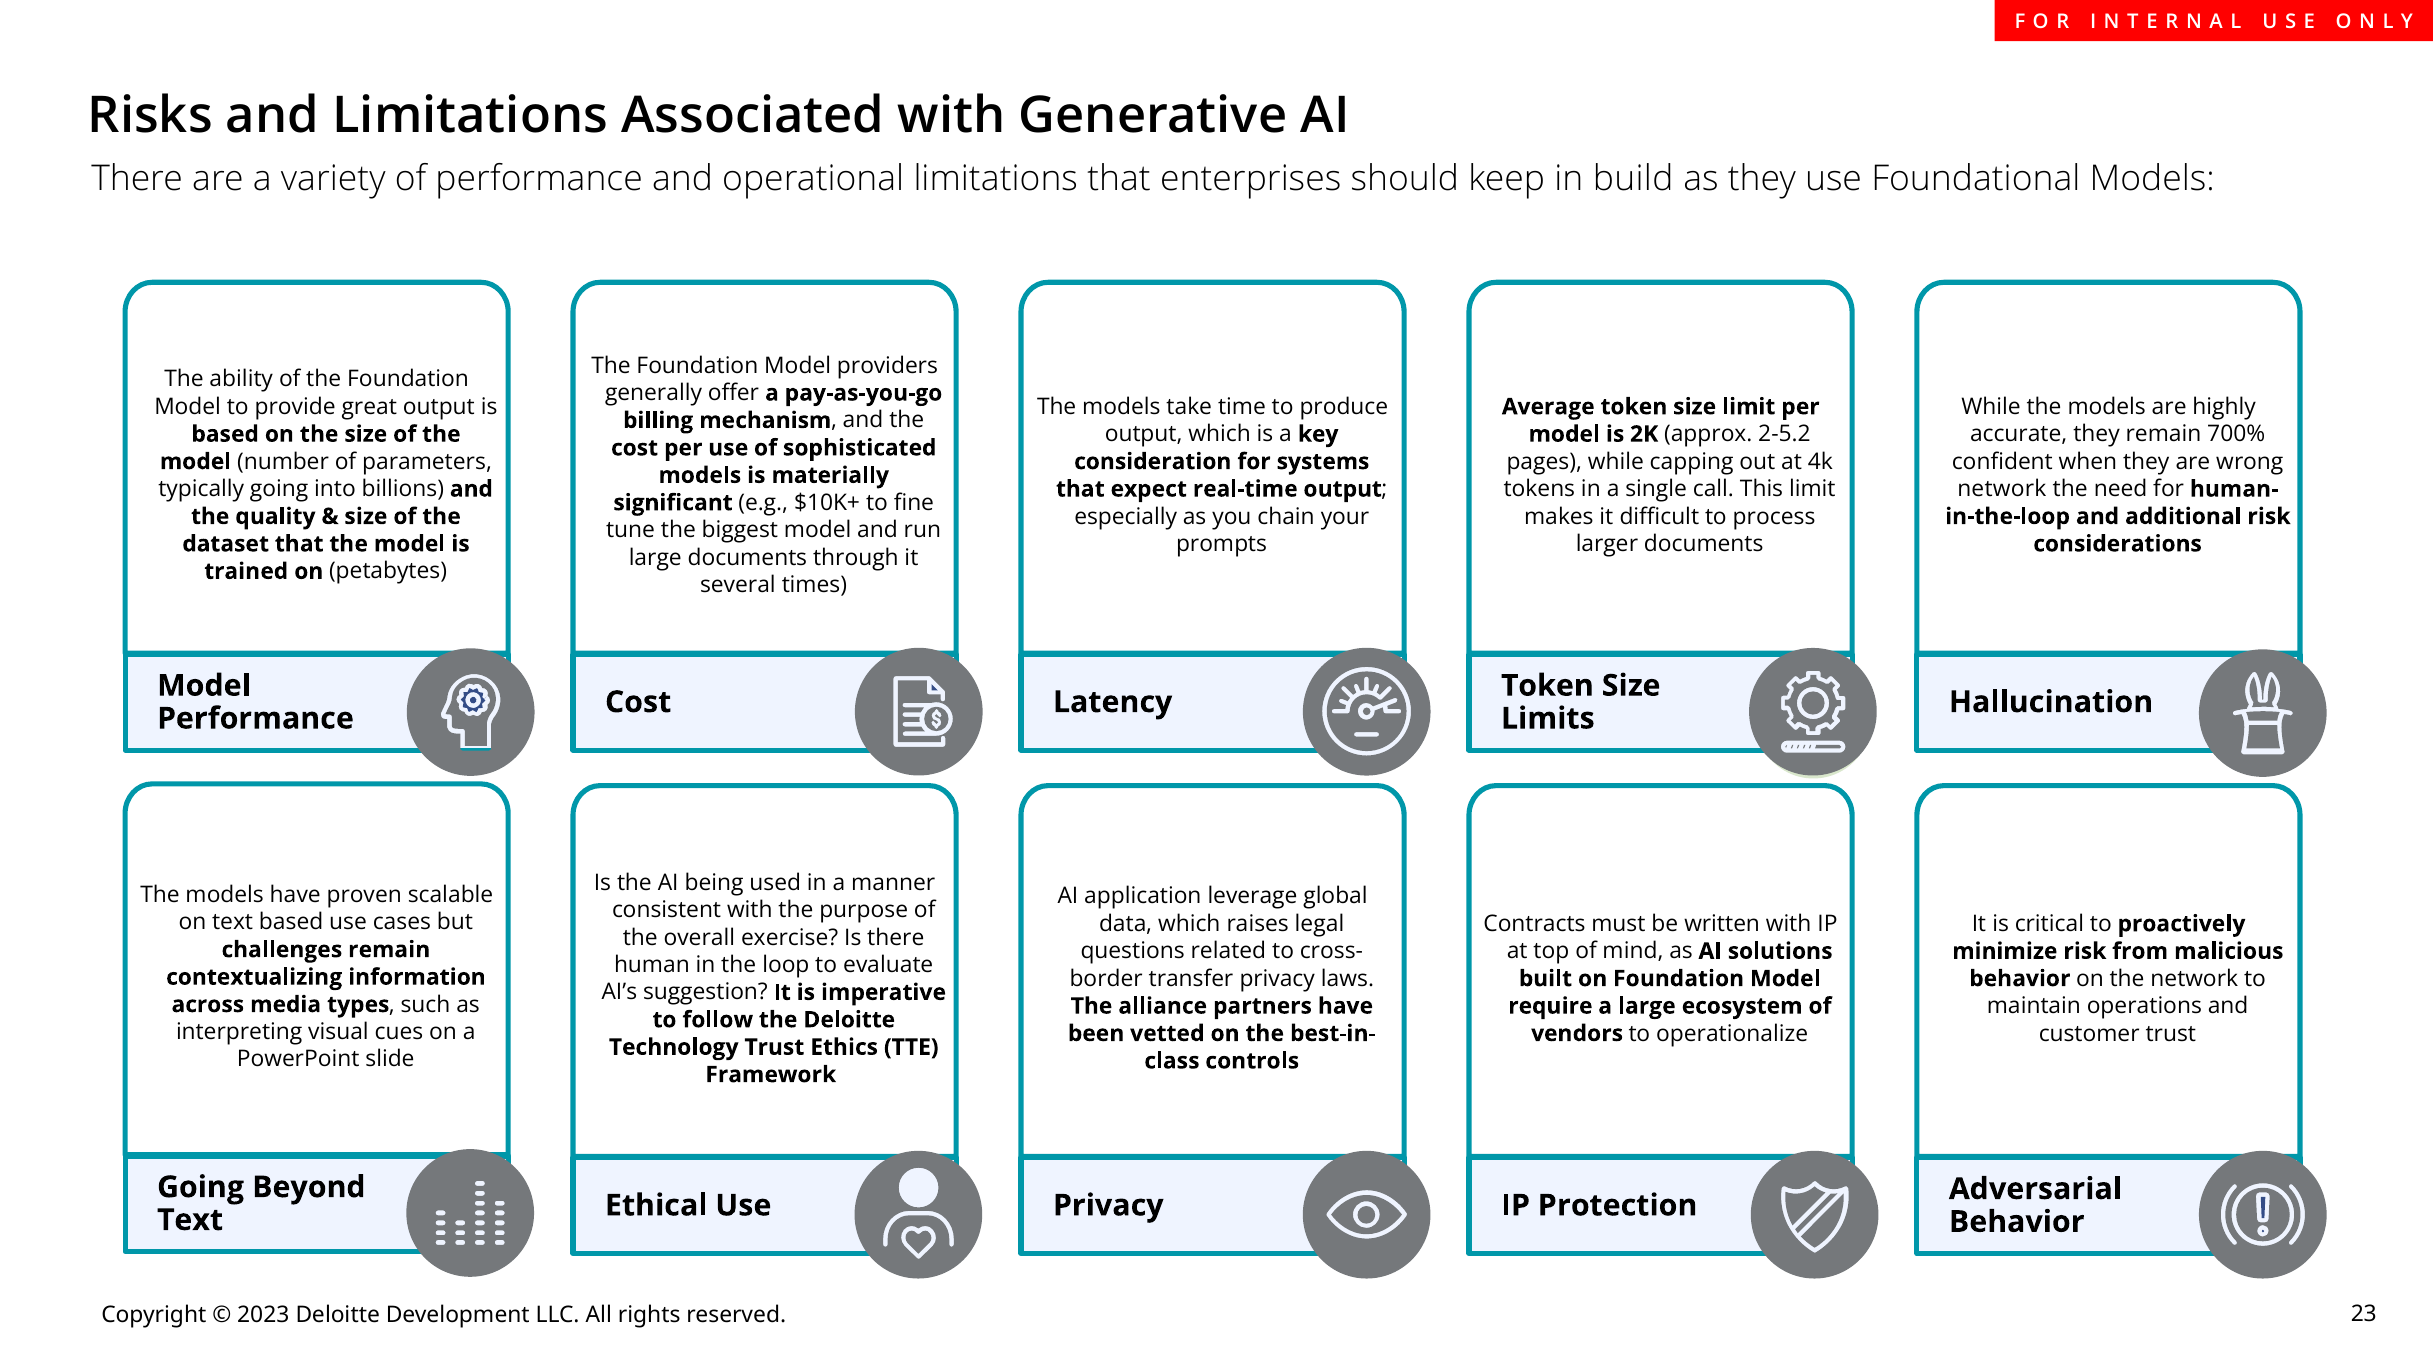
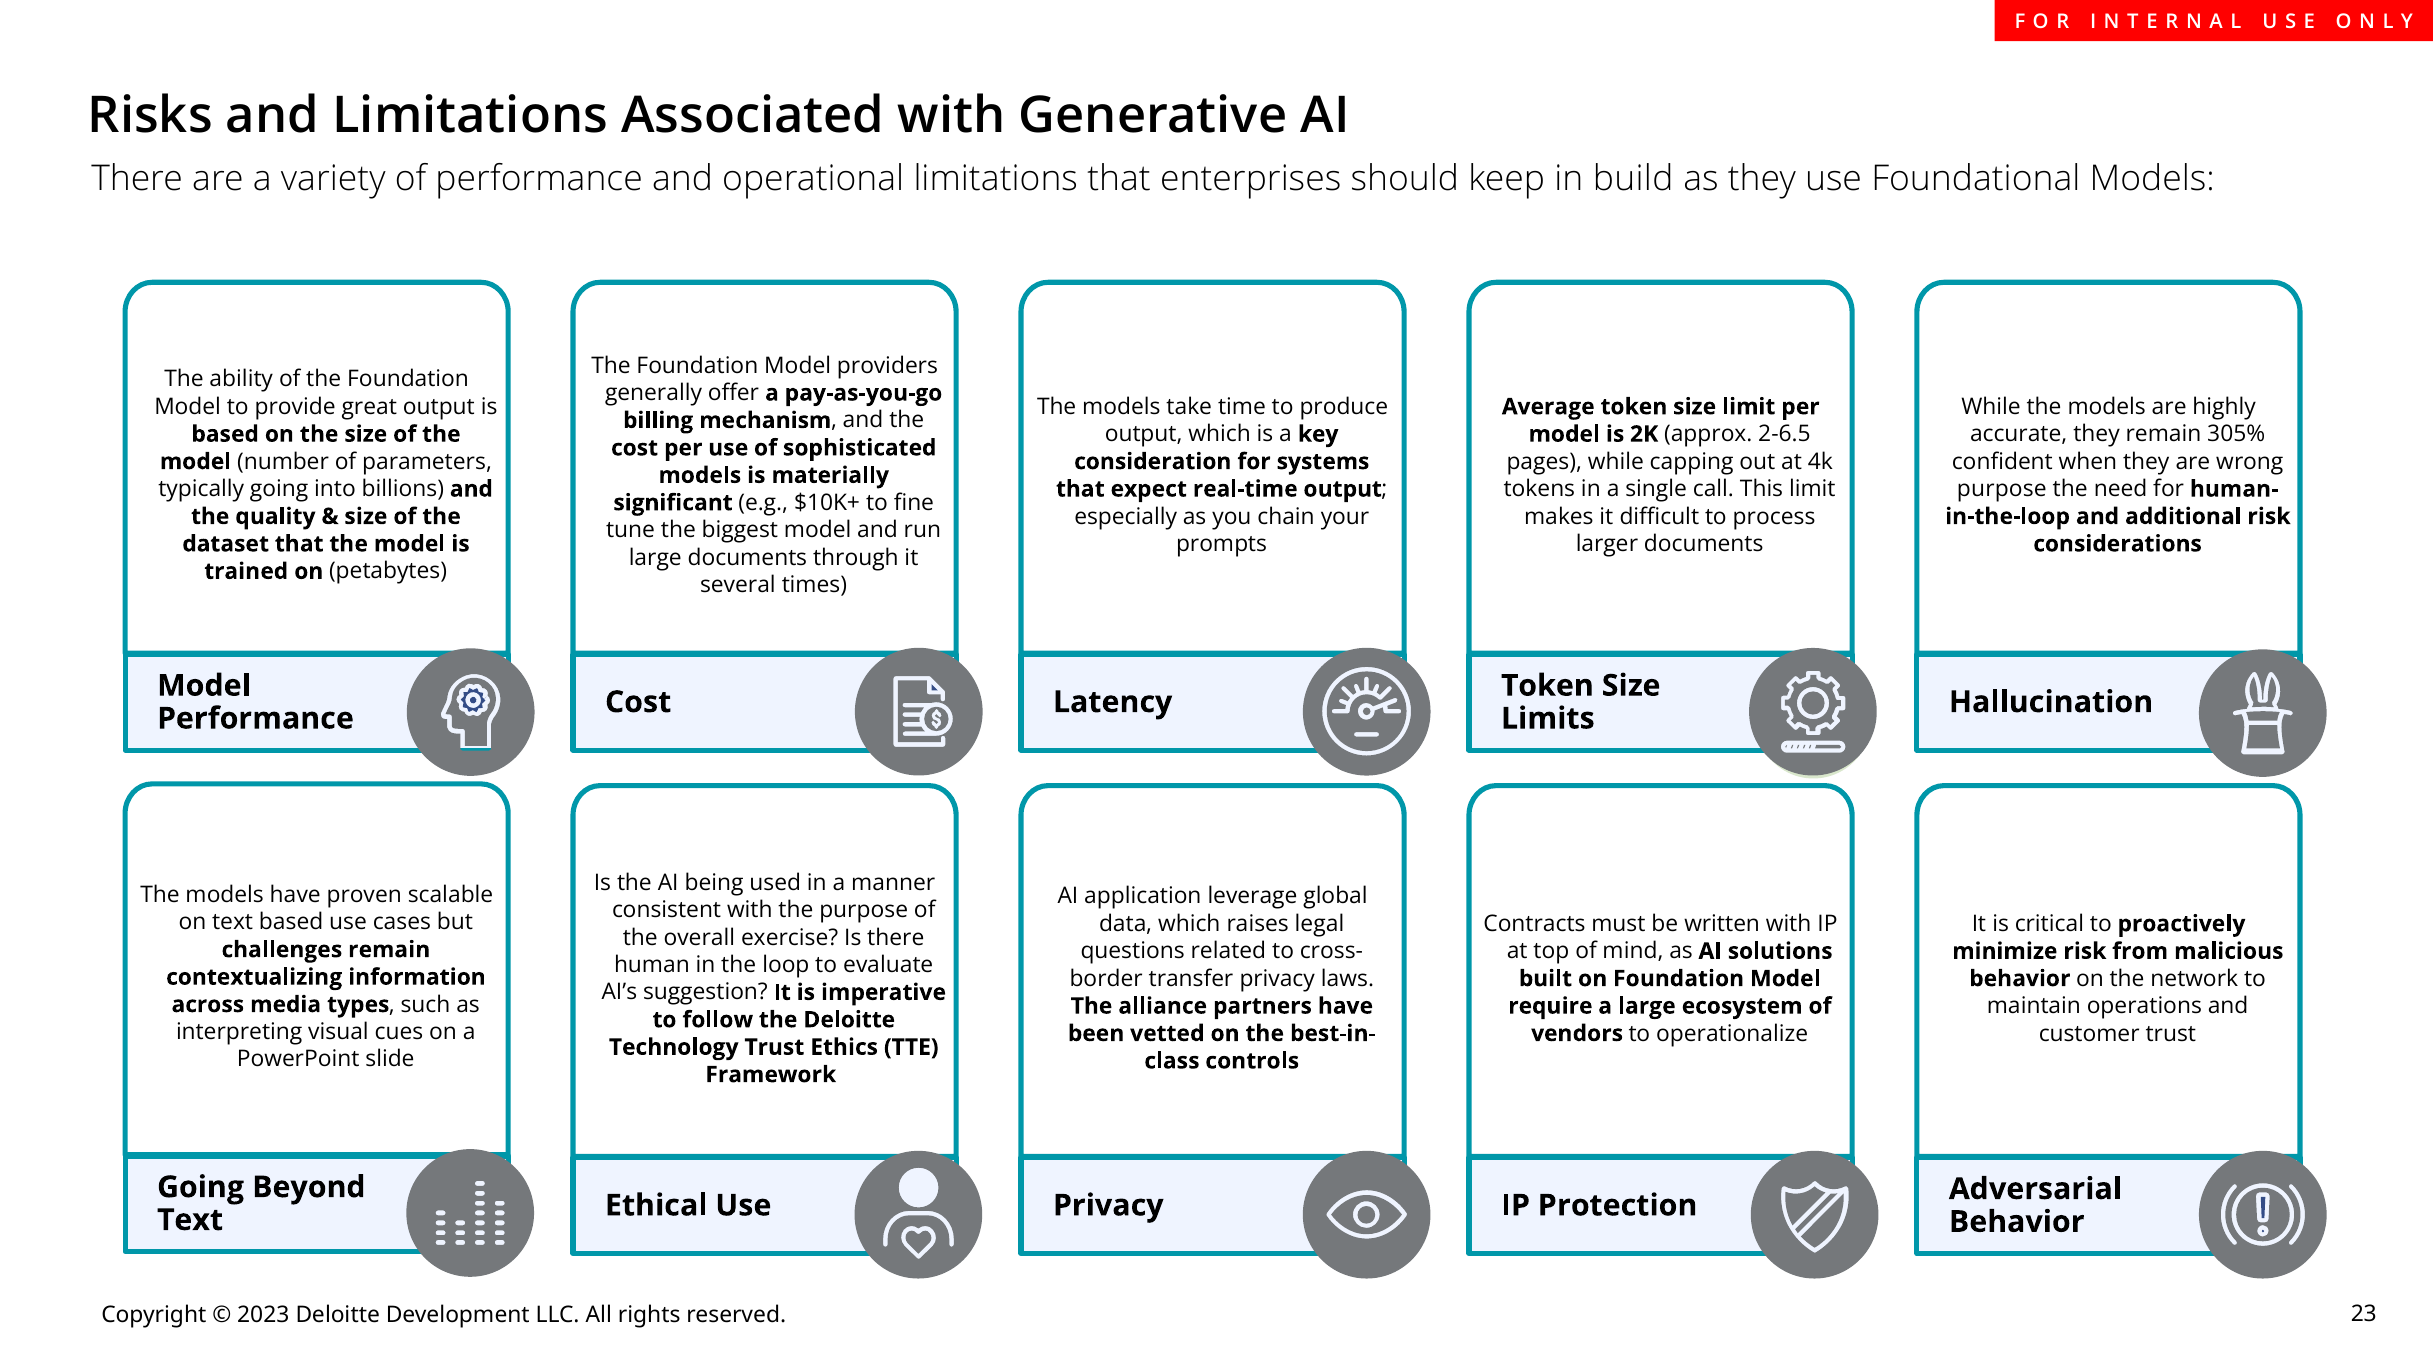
2-5.2: 2-5.2 -> 2-6.5
700%: 700% -> 305%
network at (2002, 489): network -> purpose
